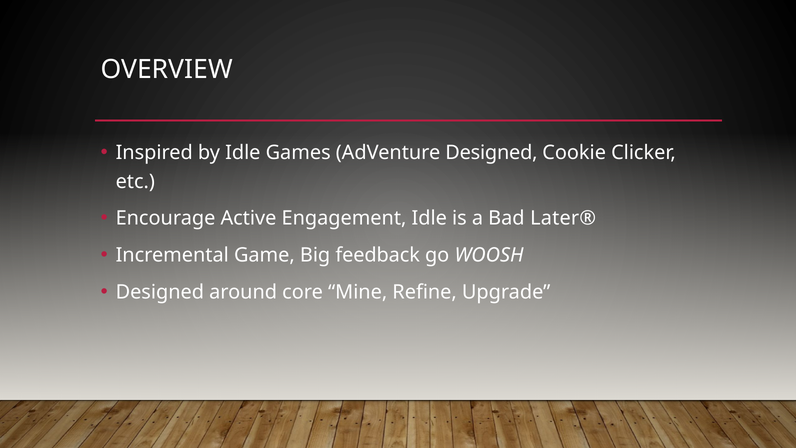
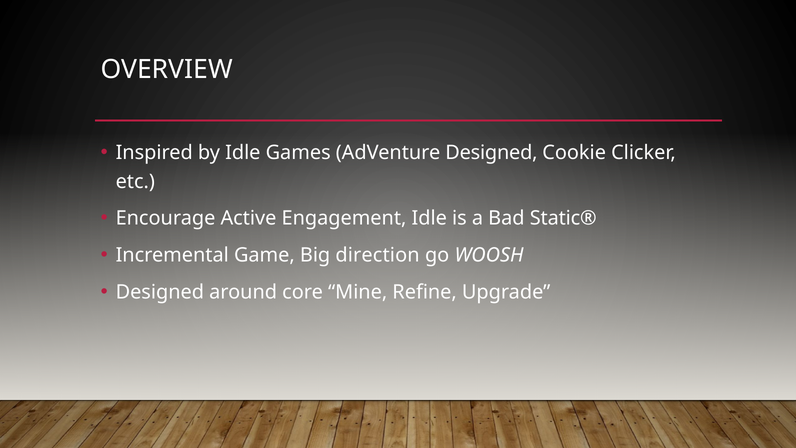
Later®: Later® -> Static®
feedback: feedback -> direction
